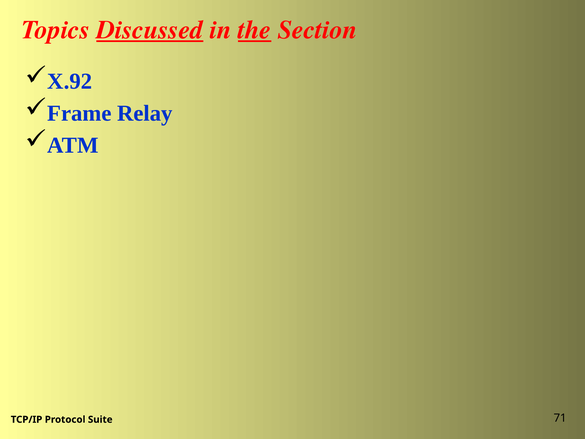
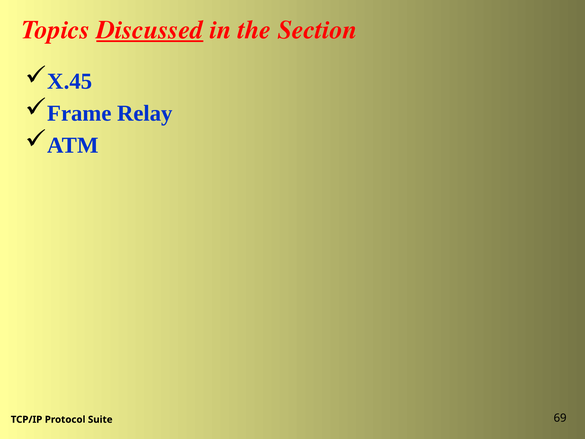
the underline: present -> none
X.92: X.92 -> X.45
71: 71 -> 69
